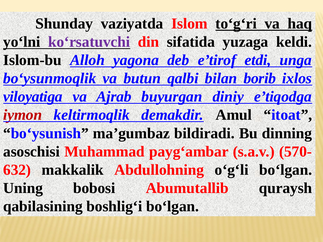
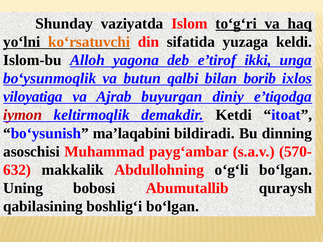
ko‘rsatuvchi colour: purple -> orange
etdi: etdi -> ikki
Amul: Amul -> Ketdi
ma’gumbaz: ma’gumbaz -> ma’laqabini
